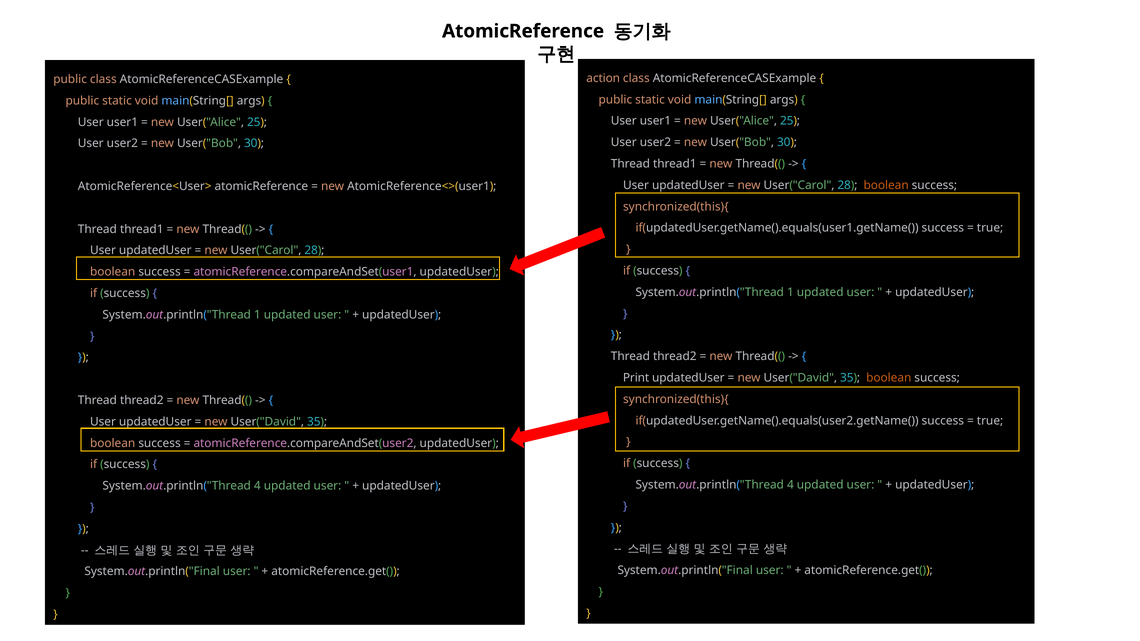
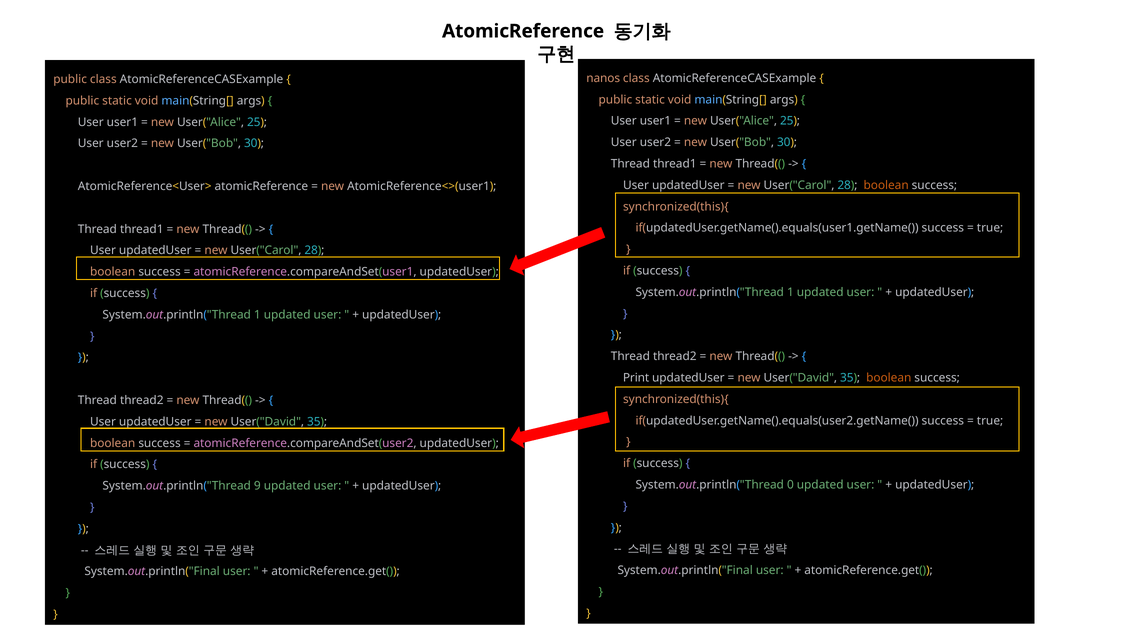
action: action -> nanos
4 at (790, 485): 4 -> 0
4 at (257, 486): 4 -> 9
